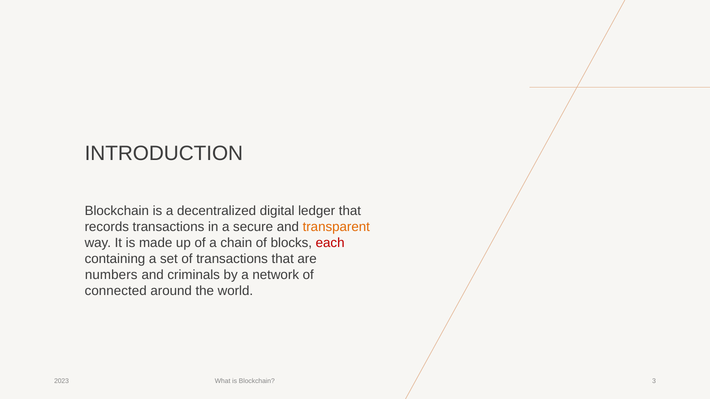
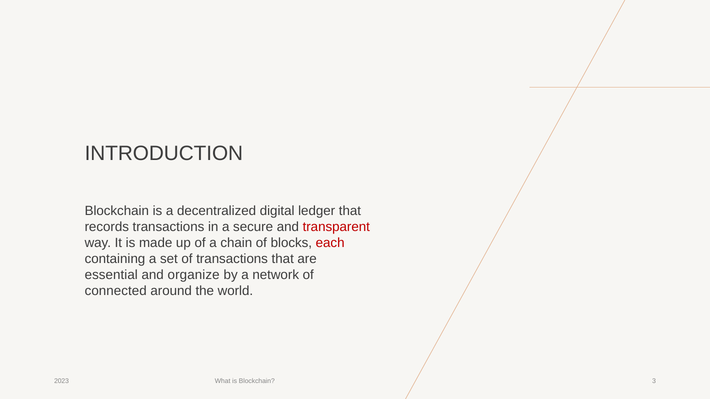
transparent colour: orange -> red
numbers: numbers -> essential
criminals: criminals -> organize
